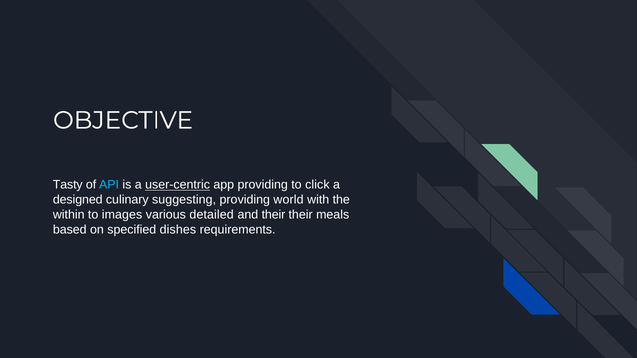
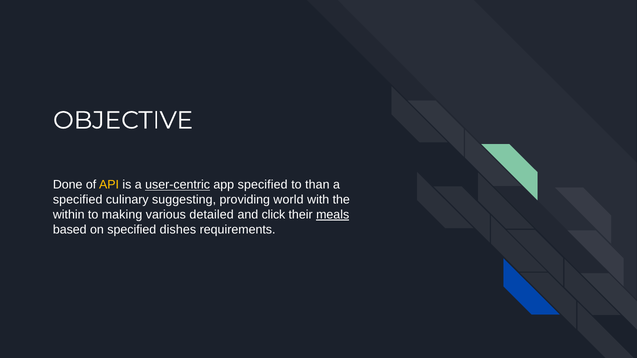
Tasty: Tasty -> Done
API colour: light blue -> yellow
app providing: providing -> specified
click: click -> than
designed at (78, 200): designed -> specified
images: images -> making
and their: their -> click
meals underline: none -> present
